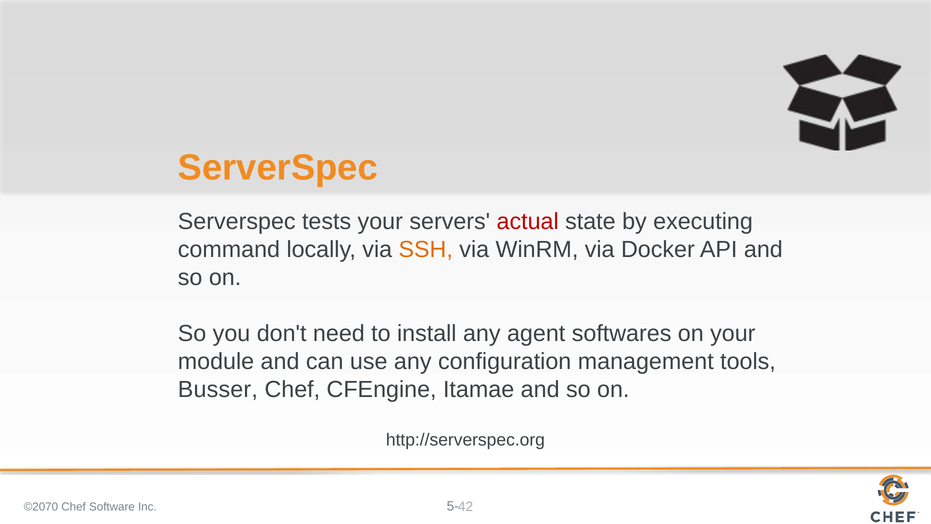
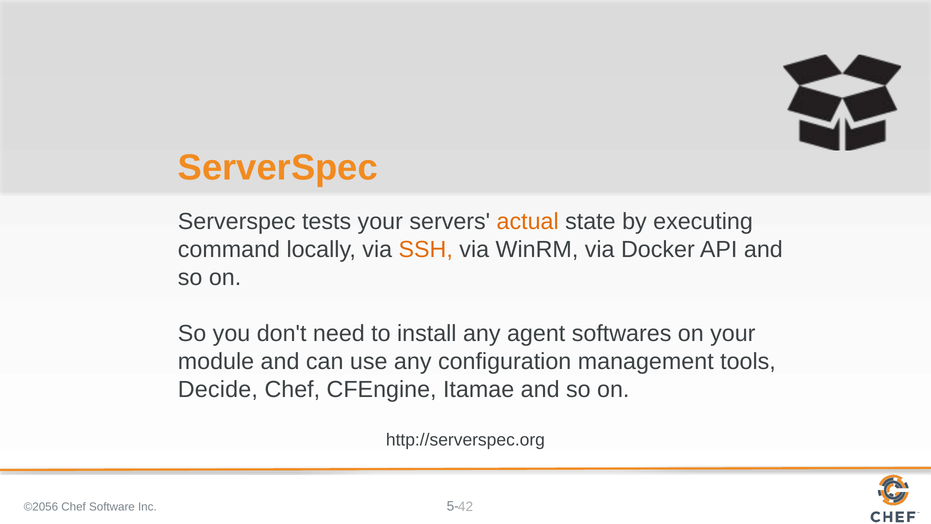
actual colour: red -> orange
Busser: Busser -> Decide
©2070: ©2070 -> ©2056
